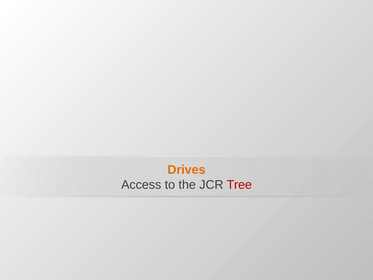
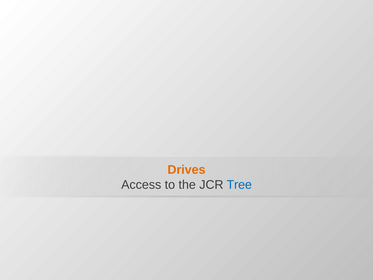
Tree colour: red -> blue
